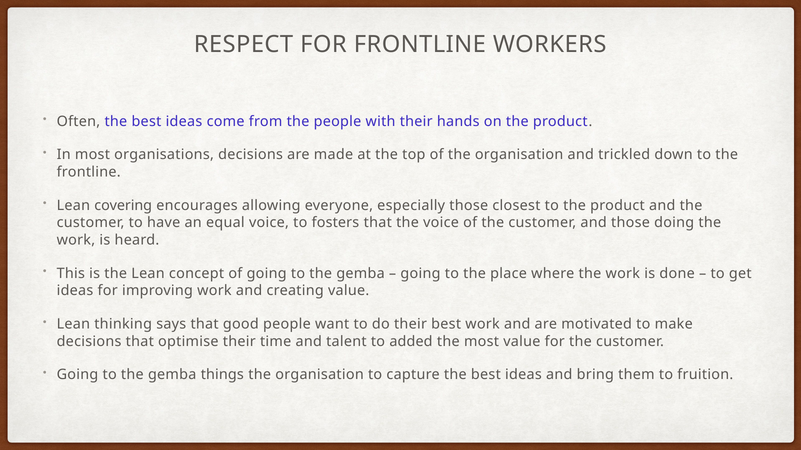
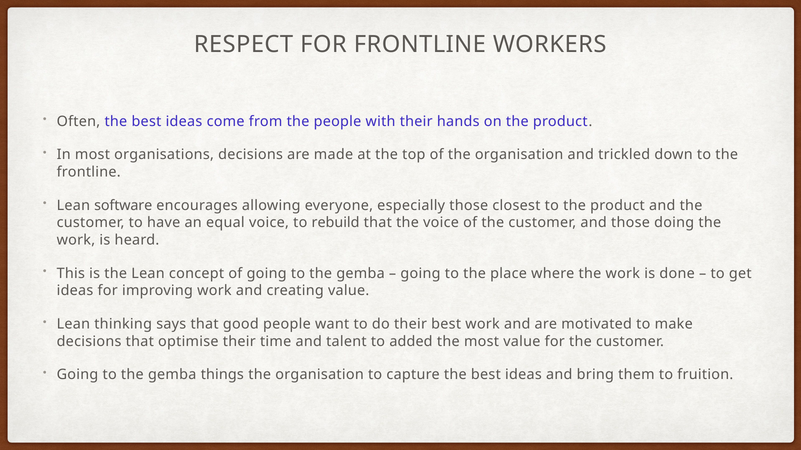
covering: covering -> software
fosters: fosters -> rebuild
